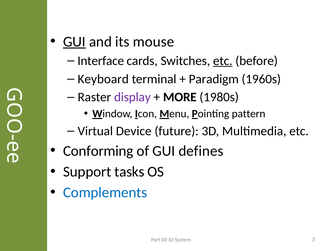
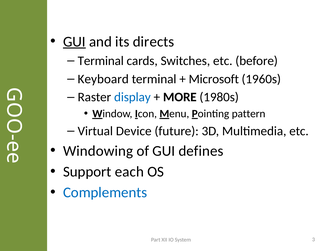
mouse: mouse -> directs
Interface at (101, 61): Interface -> Terminal
etc at (223, 61) underline: present -> none
Paradigm: Paradigm -> Microsoft
display colour: purple -> blue
Conforming: Conforming -> Windowing
tasks: tasks -> each
